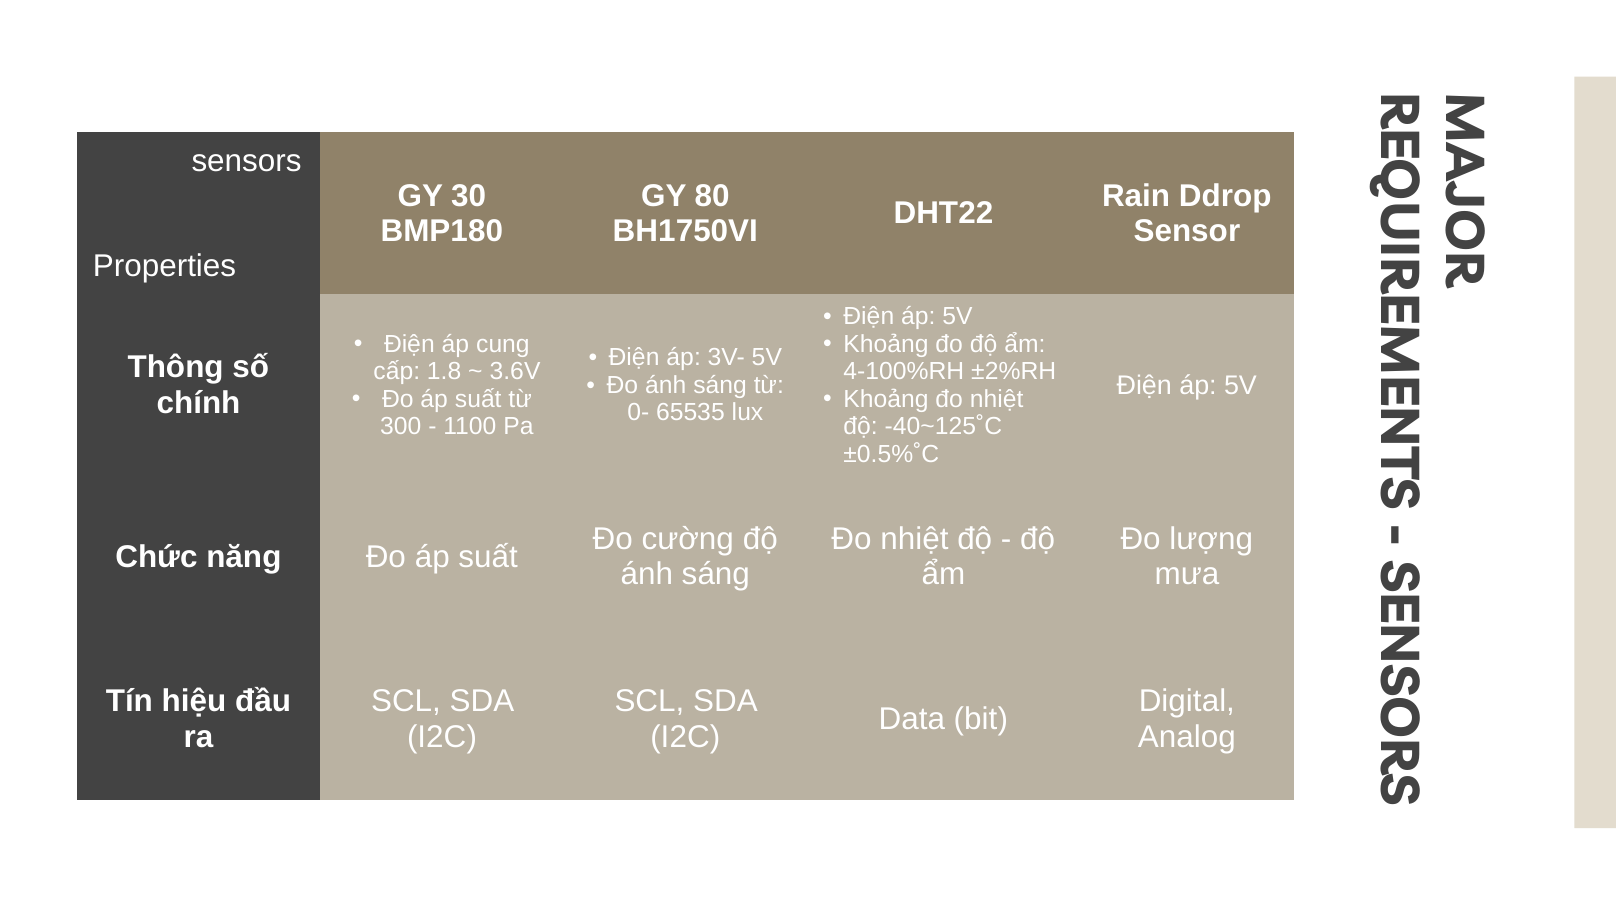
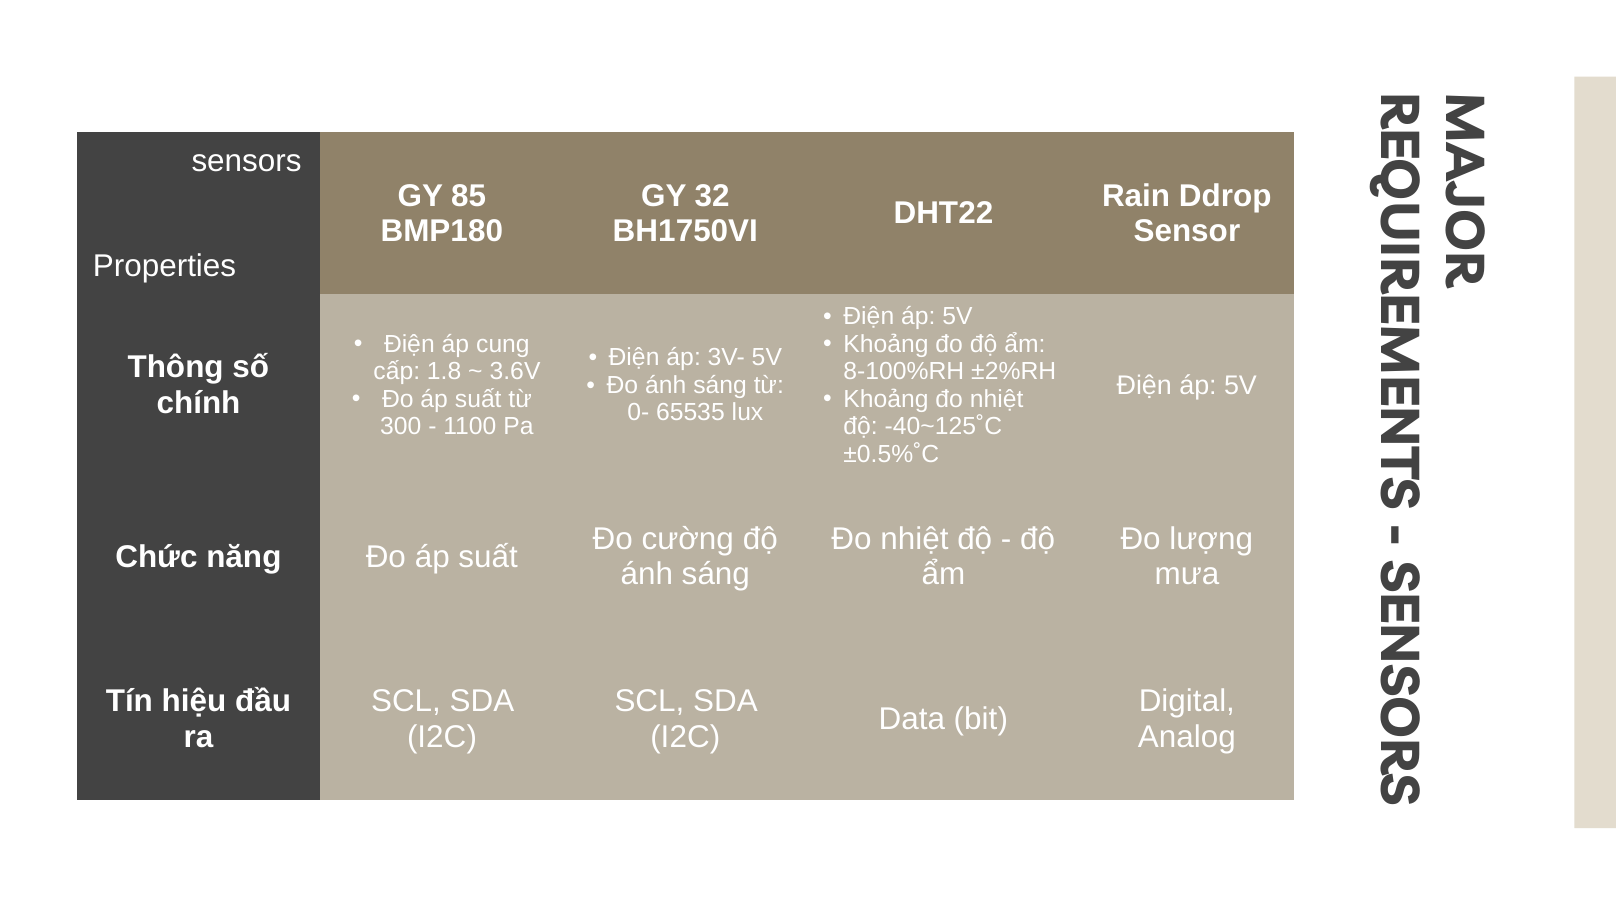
30: 30 -> 85
80: 80 -> 32
4-100%RH: 4-100%RH -> 8-100%RH
